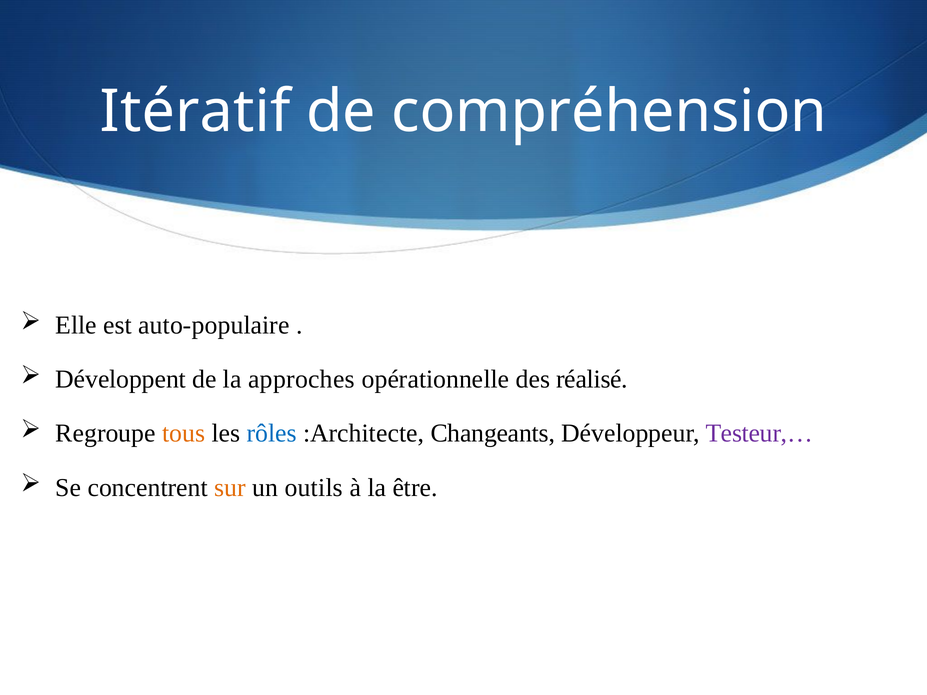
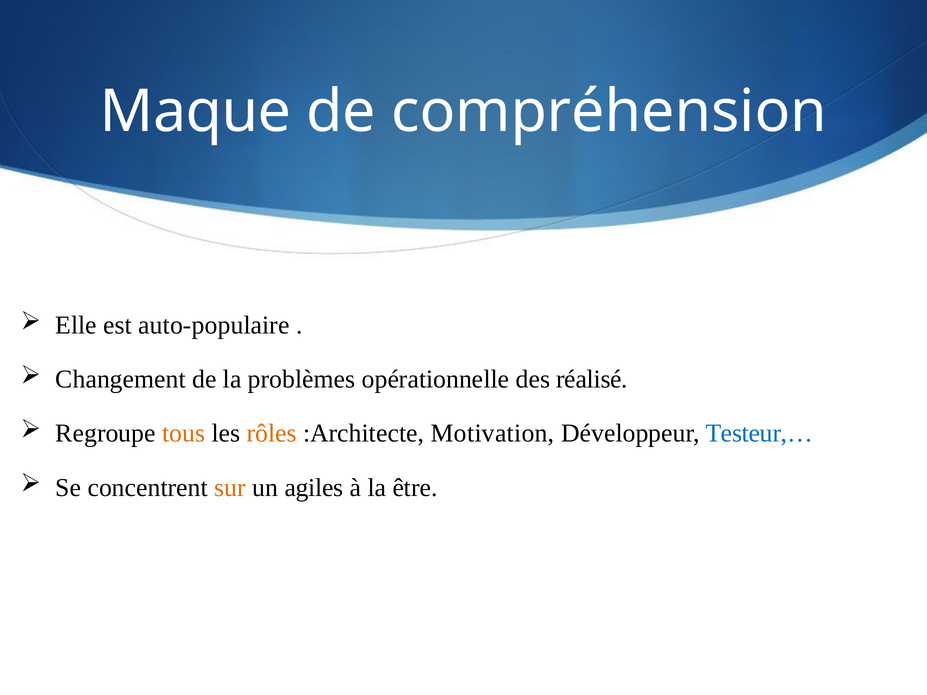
Itératif: Itératif -> Maque
Développent: Développent -> Changement
approches: approches -> problèmes
rôles colour: blue -> orange
Changeants: Changeants -> Motivation
Testeur,… colour: purple -> blue
outils: outils -> agiles
